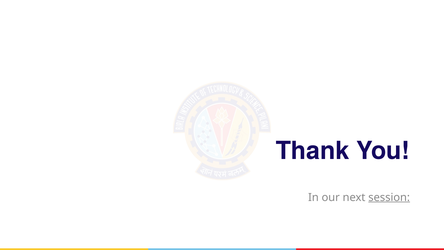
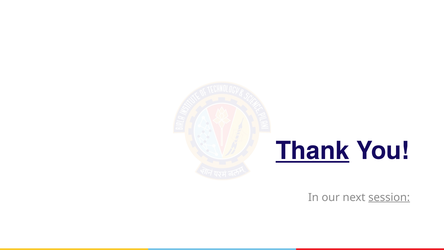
Thank underline: none -> present
